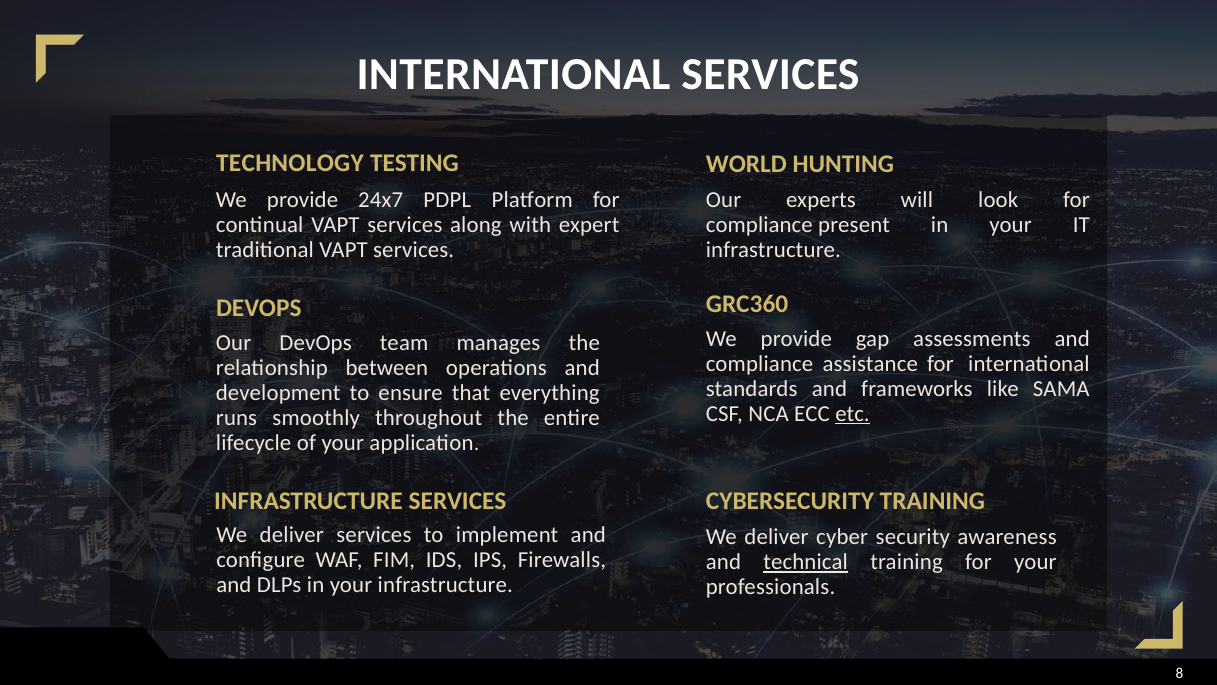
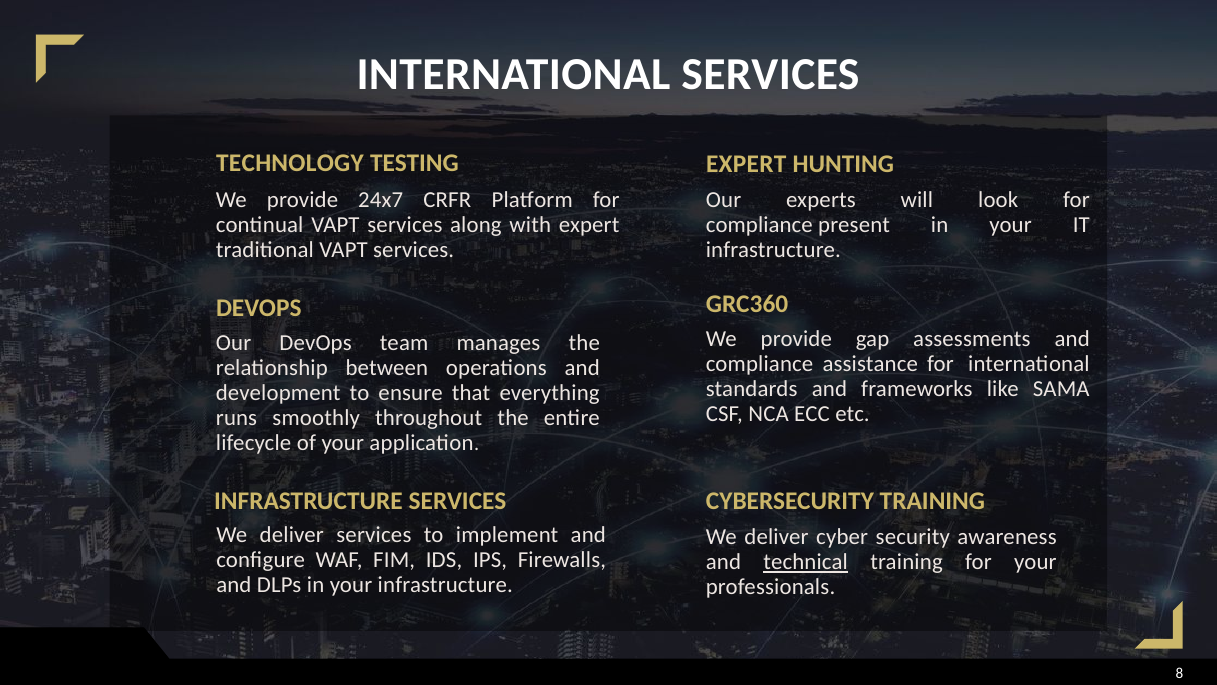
WORLD at (746, 164): WORLD -> EXPERT
PDPL: PDPL -> CRFR
etc underline: present -> none
